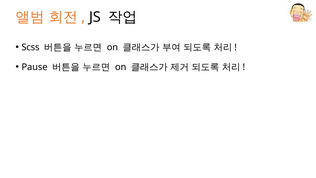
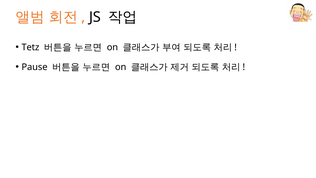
Scss: Scss -> Tetz
